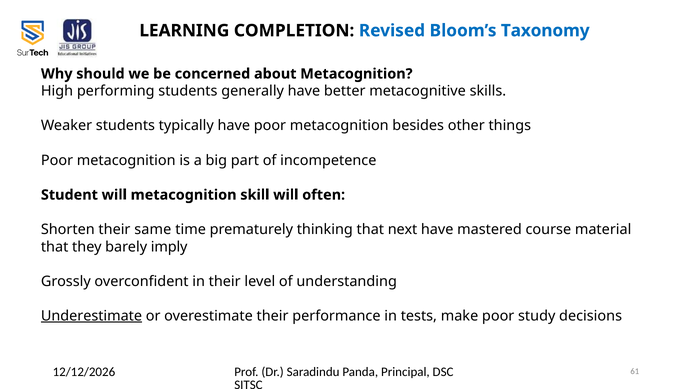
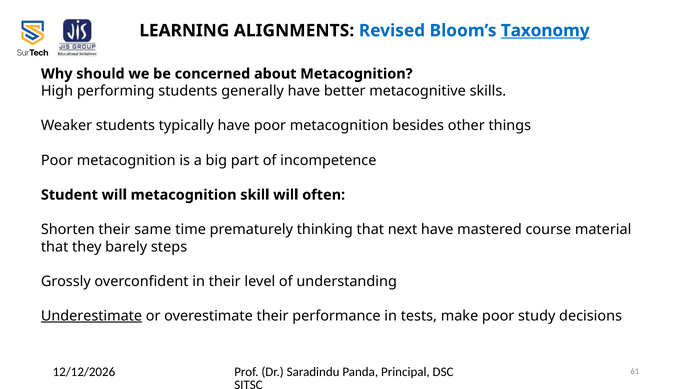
COMPLETION: COMPLETION -> ALIGNMENTS
Taxonomy underline: none -> present
imply: imply -> steps
